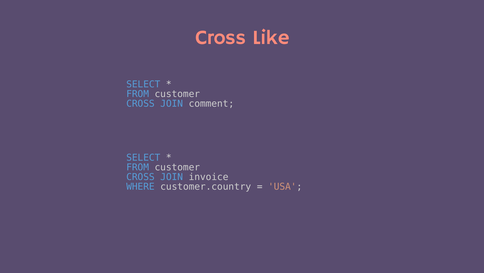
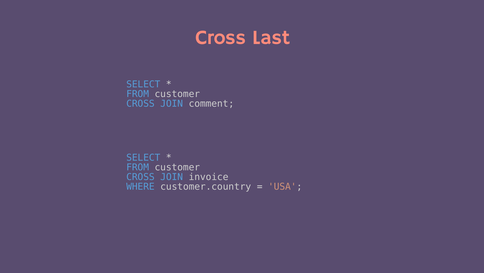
Like: Like -> Last
